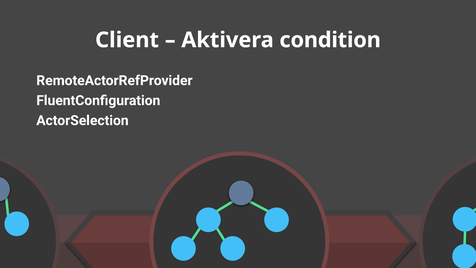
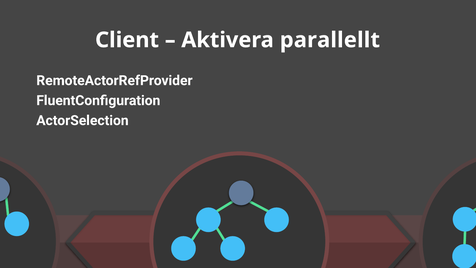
condition: condition -> parallellt
